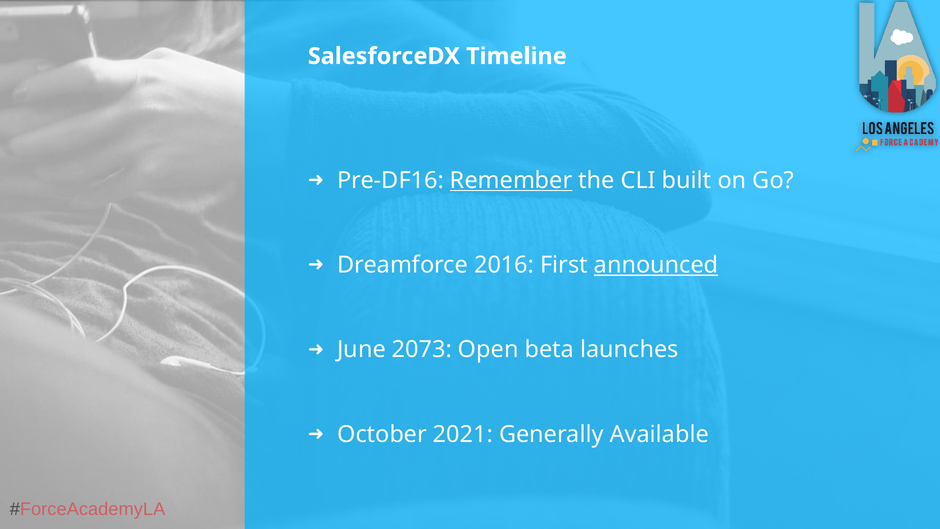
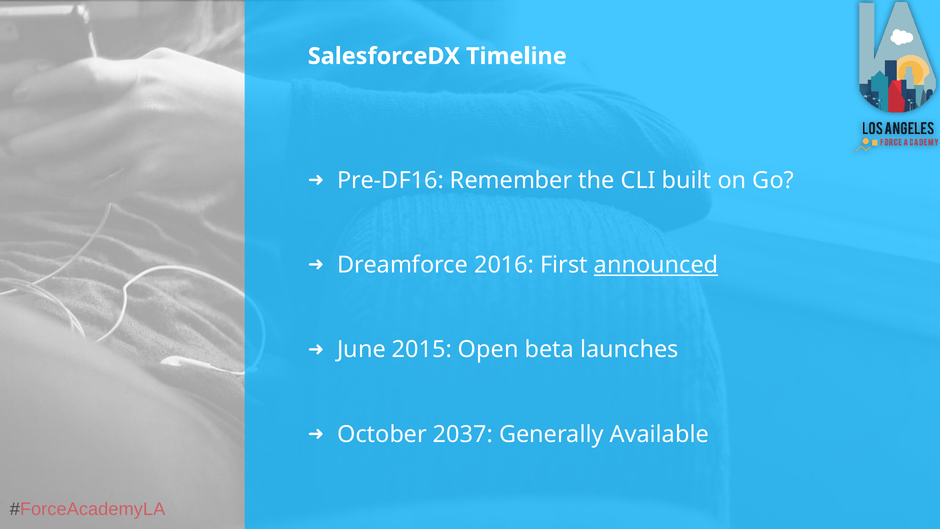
Remember underline: present -> none
2073: 2073 -> 2015
2021: 2021 -> 2037
